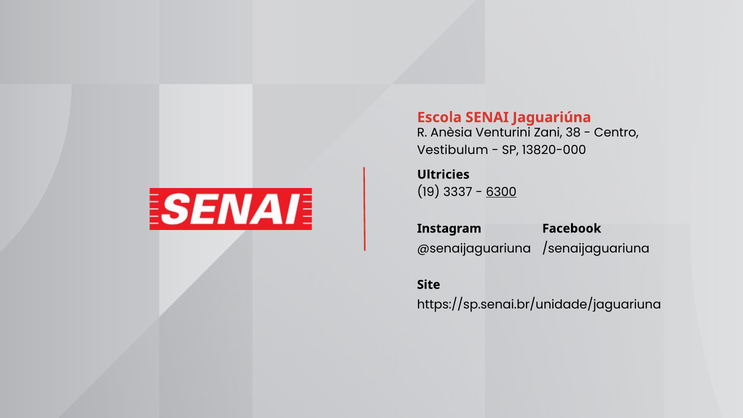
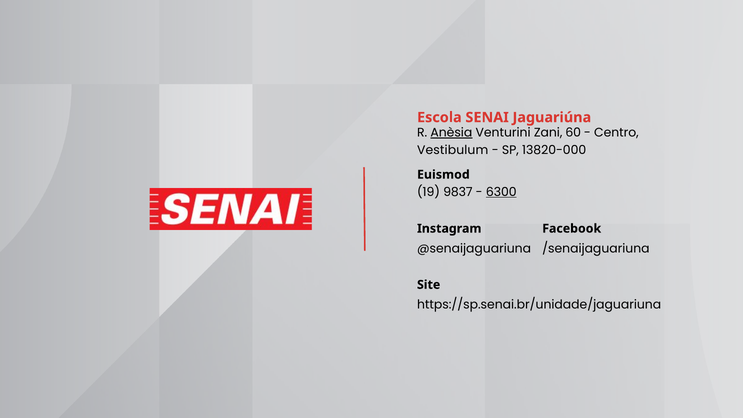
Anèsia underline: none -> present
38: 38 -> 60
Ultricies: Ultricies -> Euismod
3337: 3337 -> 9837
